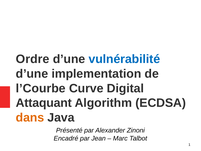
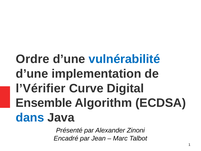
l’Courbe: l’Courbe -> l’Vérifier
Attaquant: Attaquant -> Ensemble
dans colour: orange -> blue
